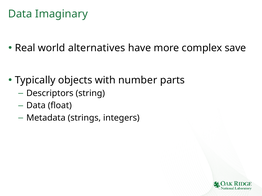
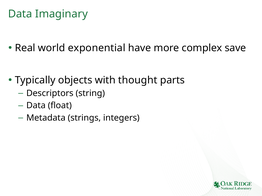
alternatives: alternatives -> exponential
number: number -> thought
